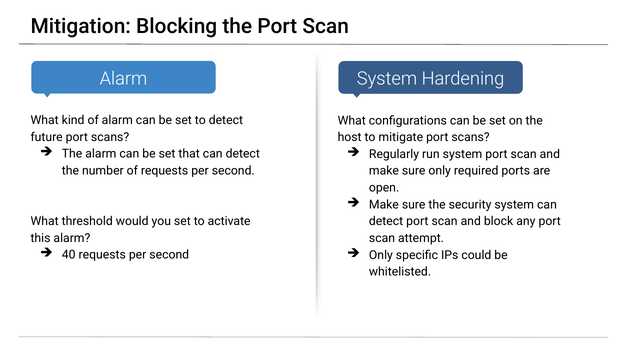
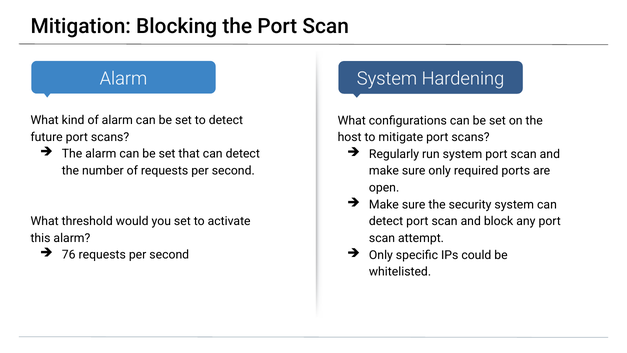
40: 40 -> 76
